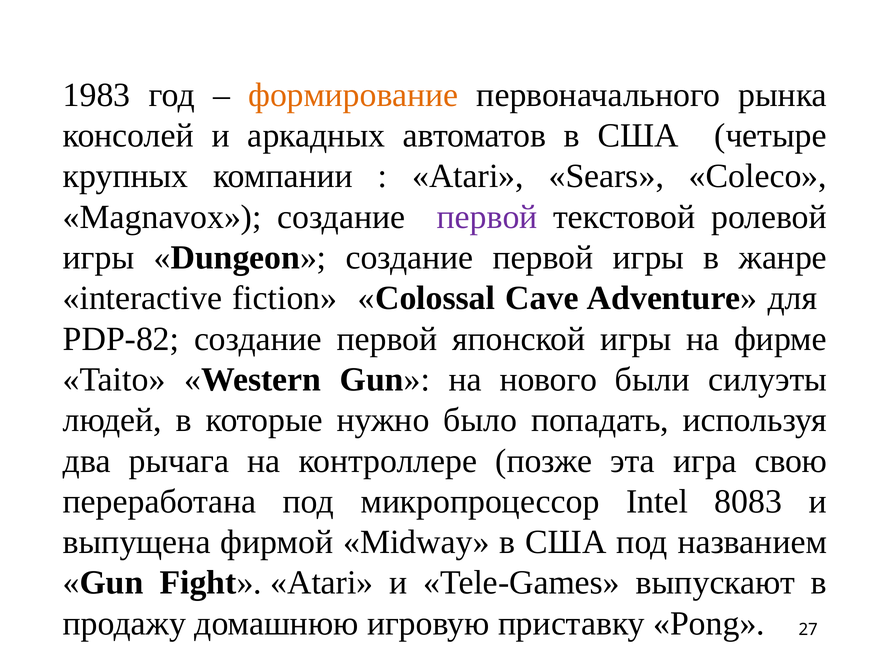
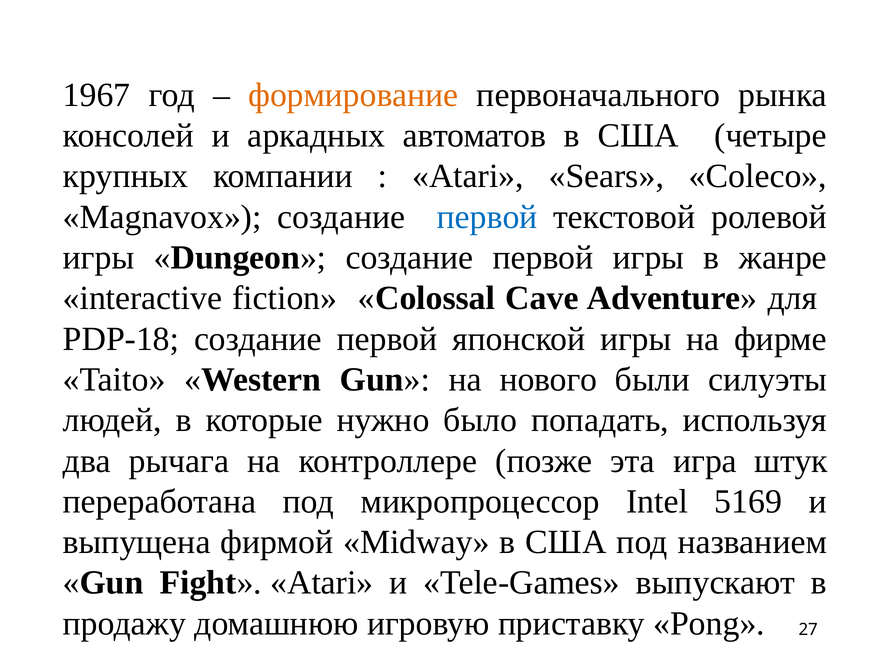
1983: 1983 -> 1967
первой at (487, 217) colour: purple -> blue
PDP-82: PDP-82 -> PDP-18
свою: свою -> штук
8083: 8083 -> 5169
